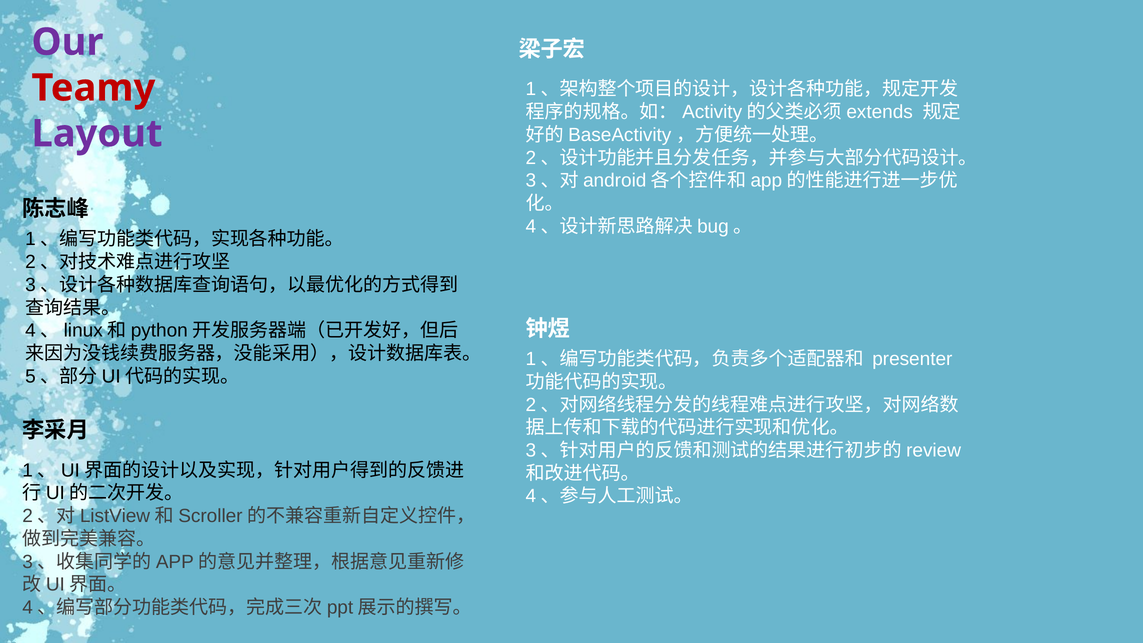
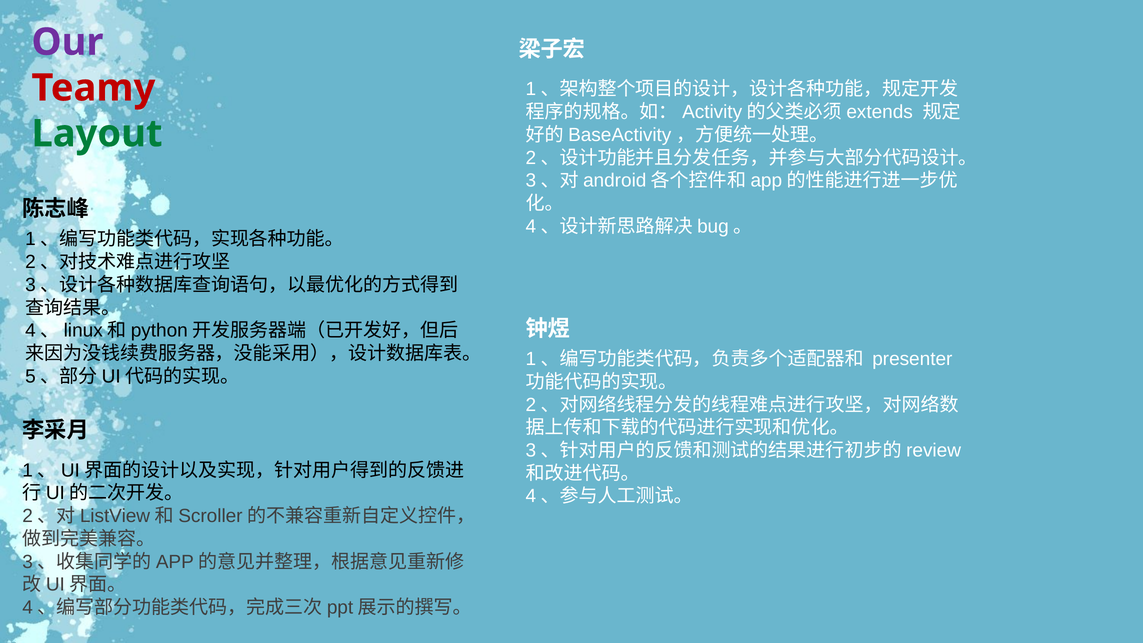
Layout colour: purple -> green
